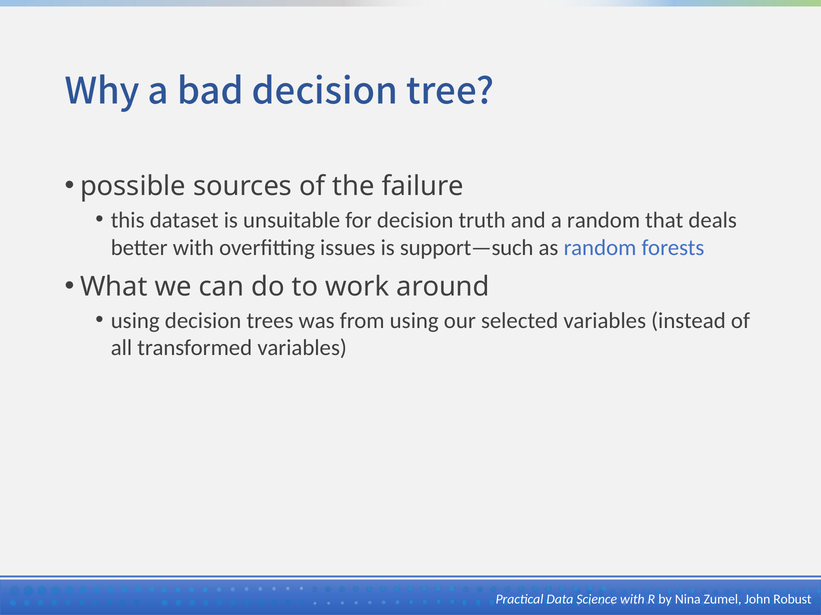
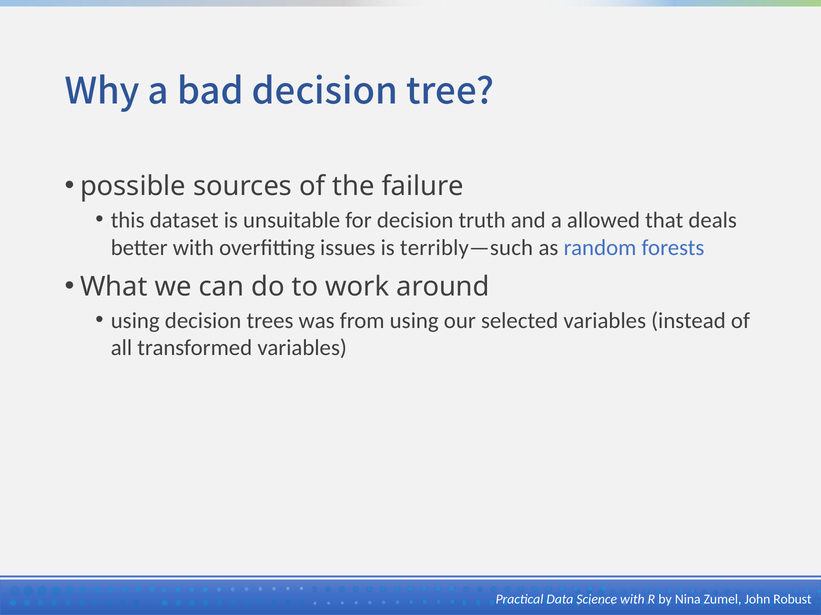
a random: random -> allowed
support—such: support—such -> terribly—such
